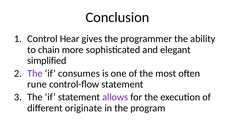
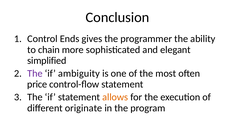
Hear: Hear -> Ends
consumes: consumes -> ambiguity
rune: rune -> price
allows colour: purple -> orange
